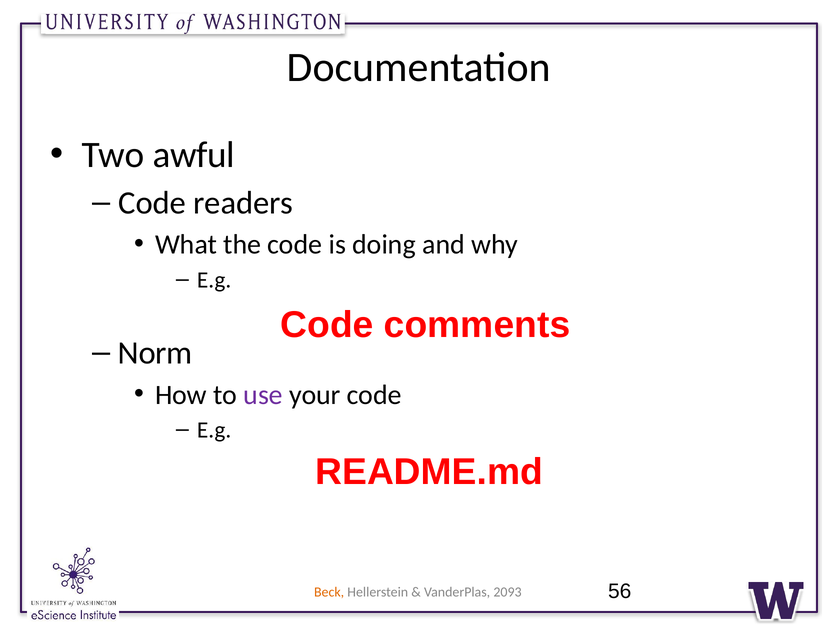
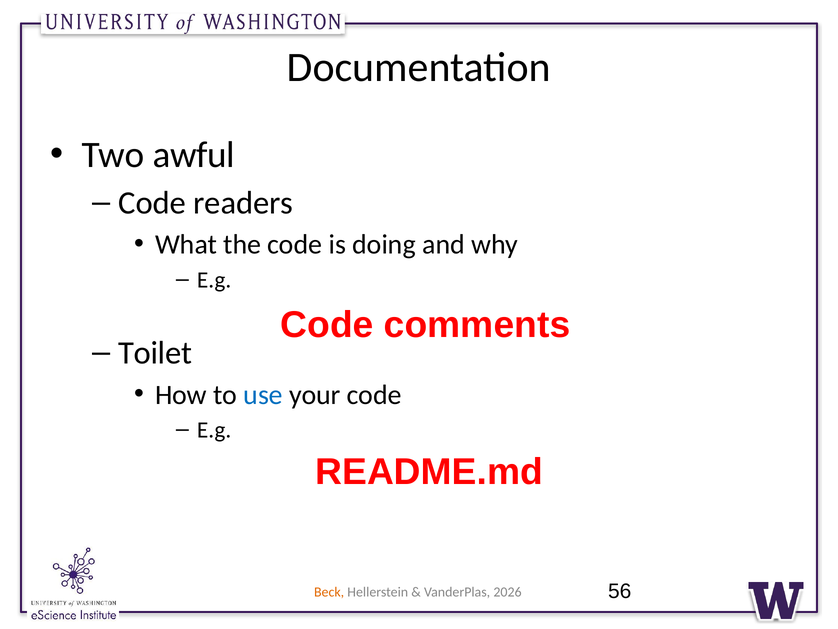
Norm: Norm -> Toilet
use colour: purple -> blue
2093: 2093 -> 2026
